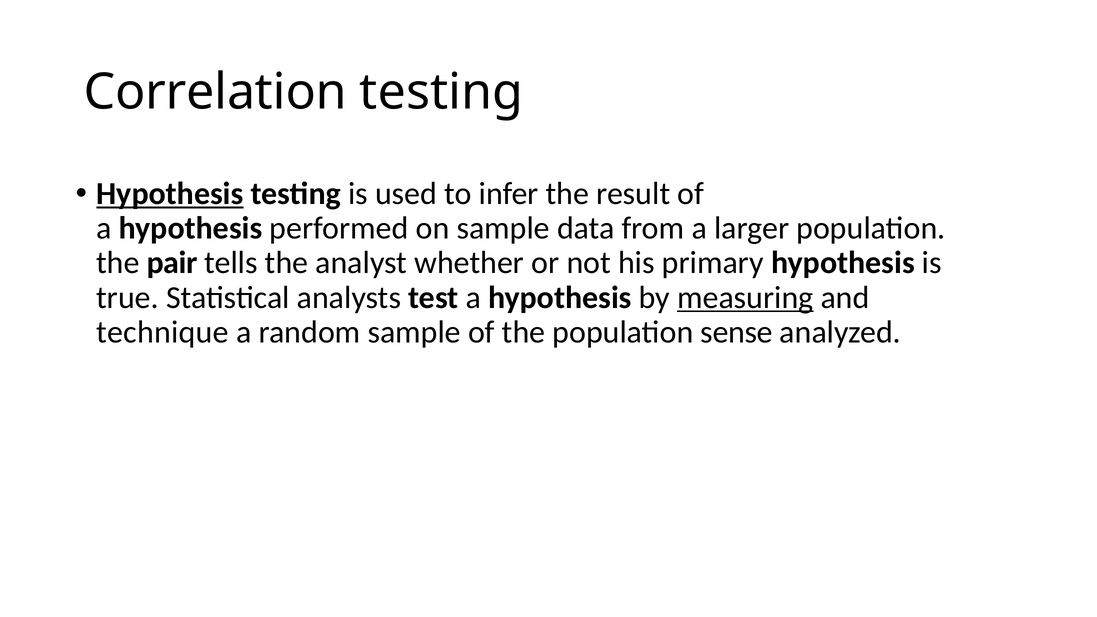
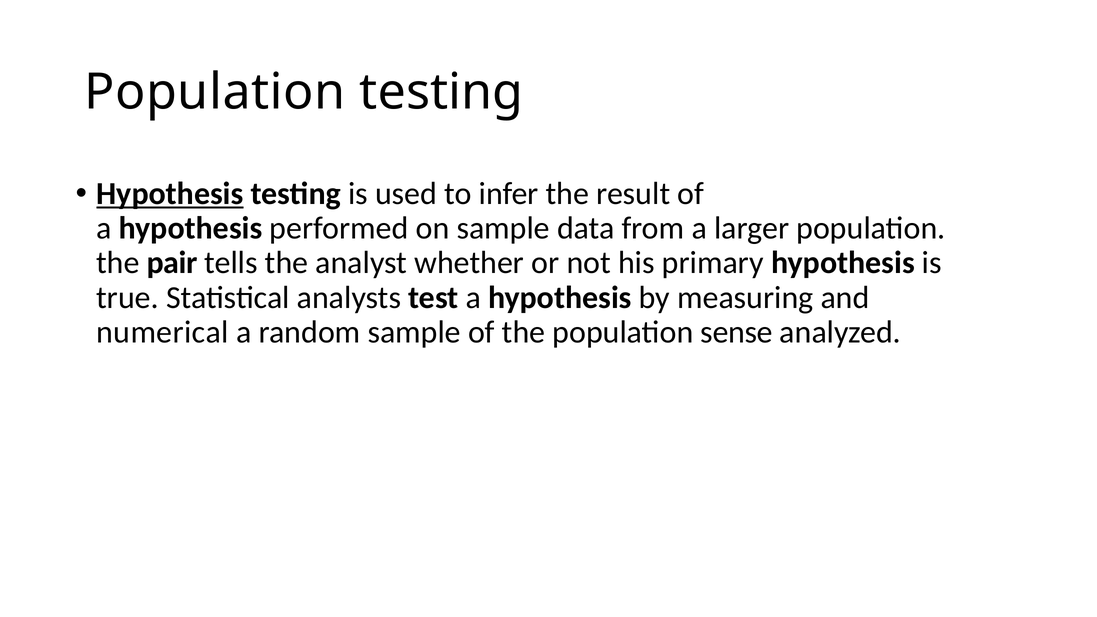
Correlation at (215, 92): Correlation -> Population
measuring underline: present -> none
technique: technique -> numerical
